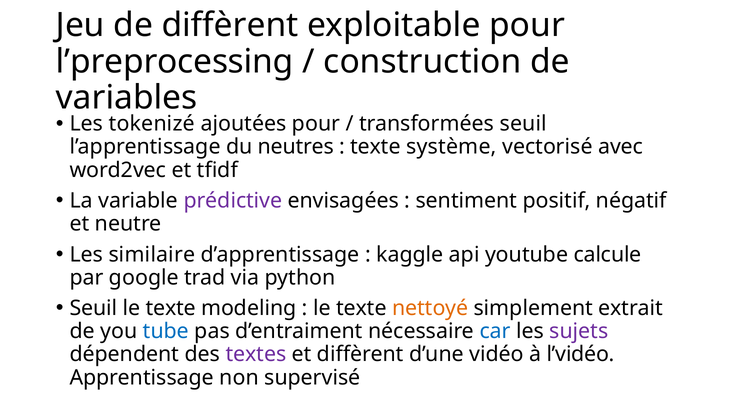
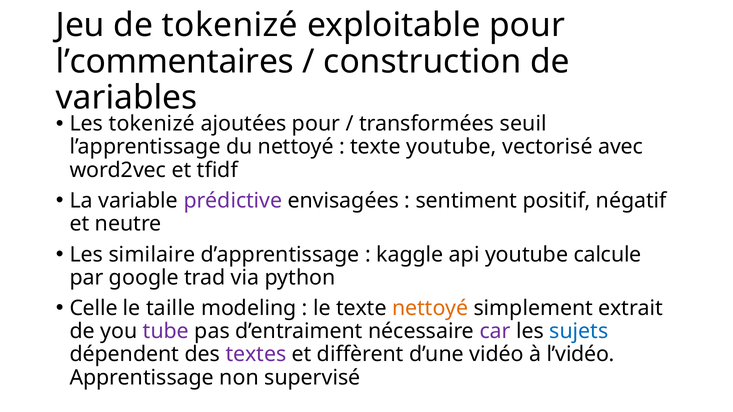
de diffèrent: diffèrent -> tokenizé
l’preprocessing: l’preprocessing -> l’commentaires
du neutres: neutres -> nettoyé
texte système: système -> youtube
Seuil at (94, 309): Seuil -> Celle
texte at (171, 309): texte -> taille
tube colour: blue -> purple
car colour: blue -> purple
sujets colour: purple -> blue
